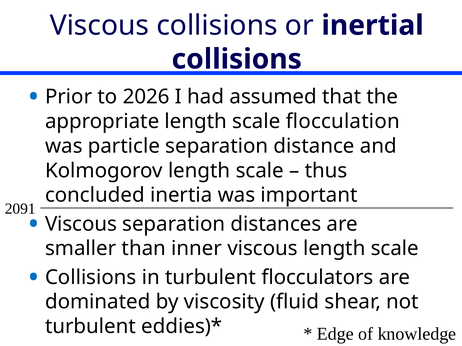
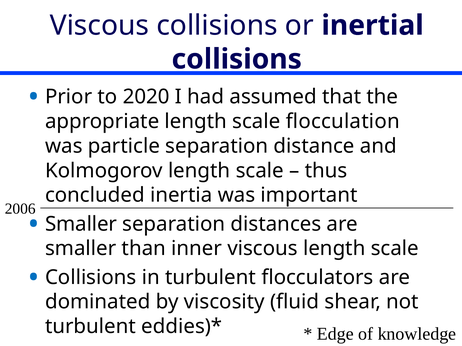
2026: 2026 -> 2020
2091: 2091 -> 2006
Viscous at (81, 224): Viscous -> Smaller
